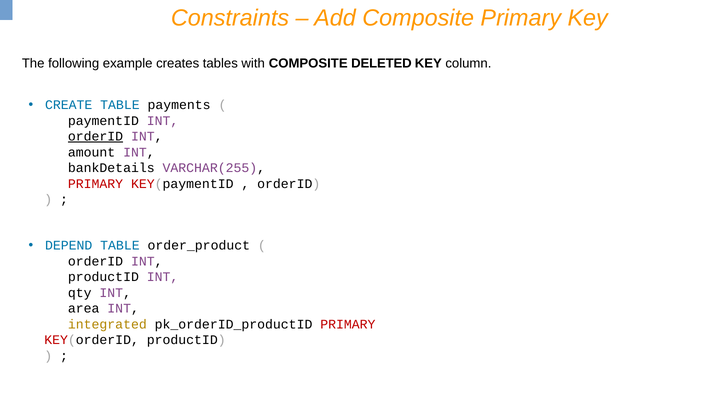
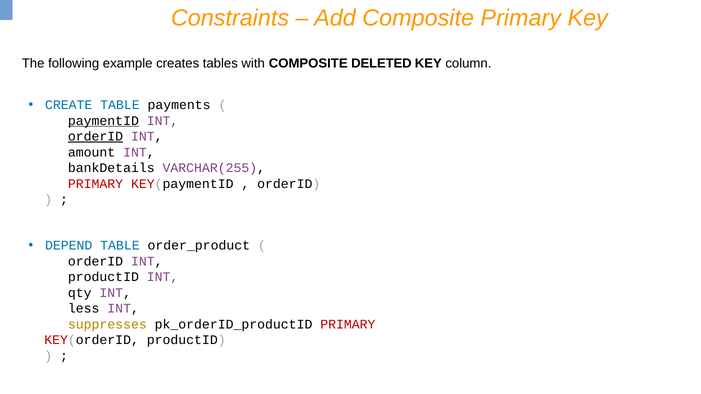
paymentID underline: none -> present
area: area -> less
integrated: integrated -> suppresses
